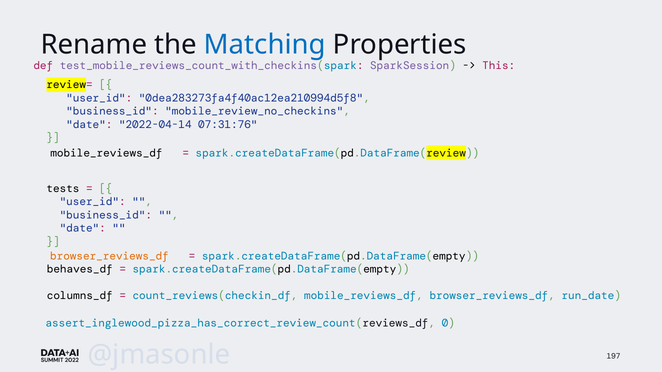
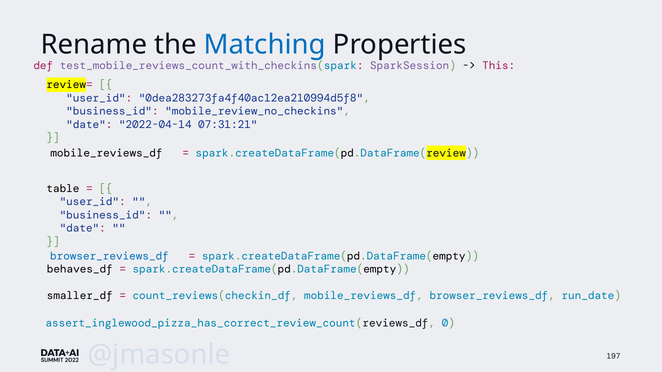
07:31:76: 07:31:76 -> 07:31:21
tests: tests -> table
browser_reviews_df at (109, 257) colour: orange -> blue
columns_df: columns_df -> smaller_df
